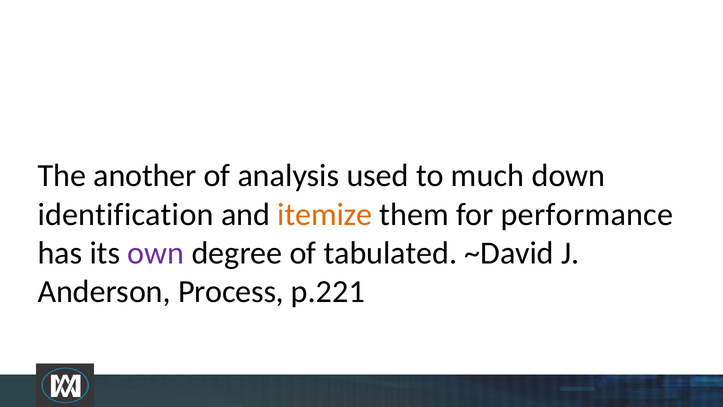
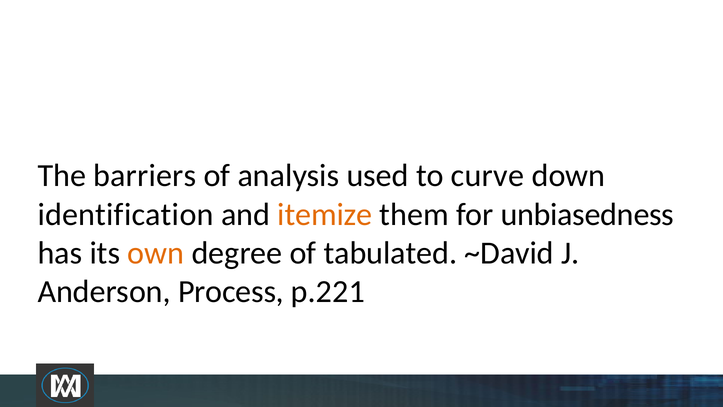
another: another -> barriers
much: much -> curve
performance: performance -> unbiasedness
own colour: purple -> orange
